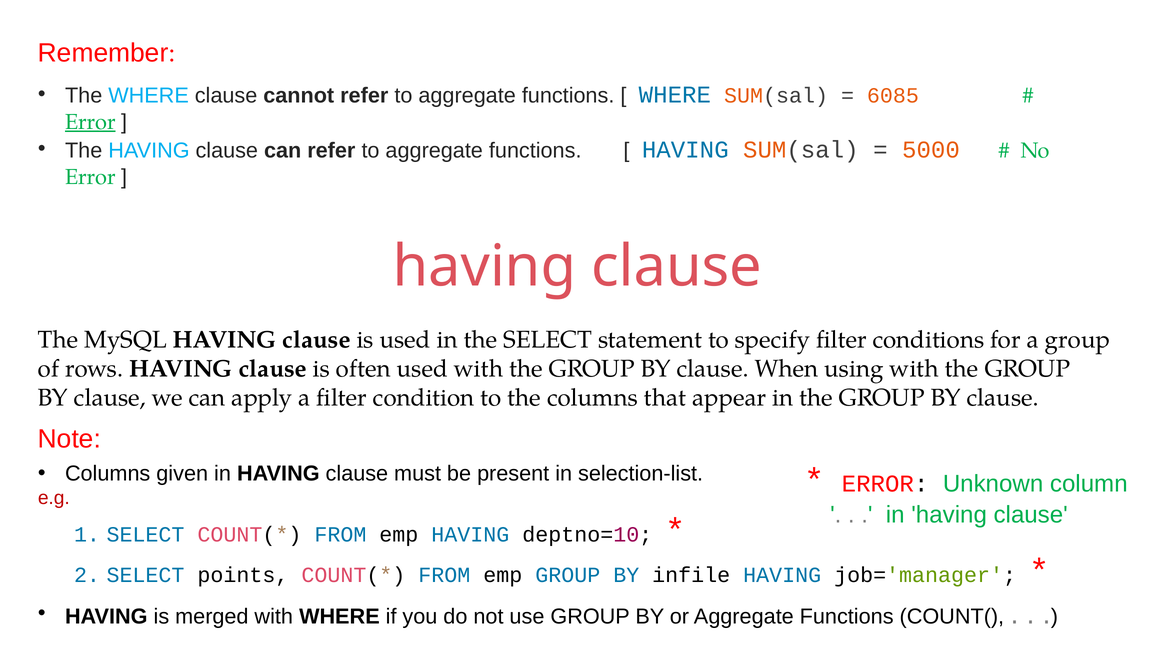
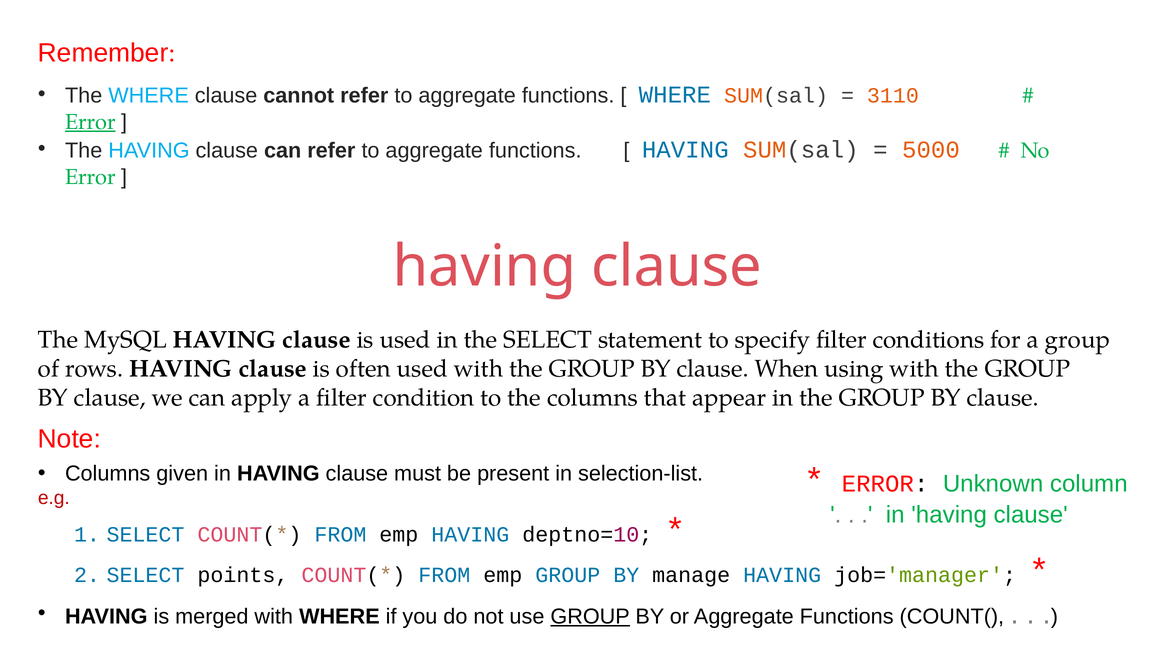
6085: 6085 -> 3110
infile: infile -> manage
GROUP at (590, 616) underline: none -> present
